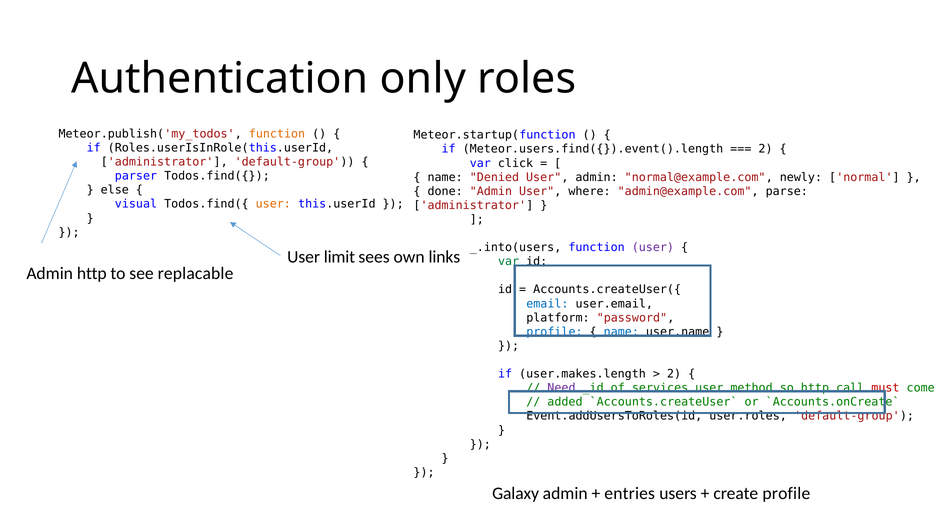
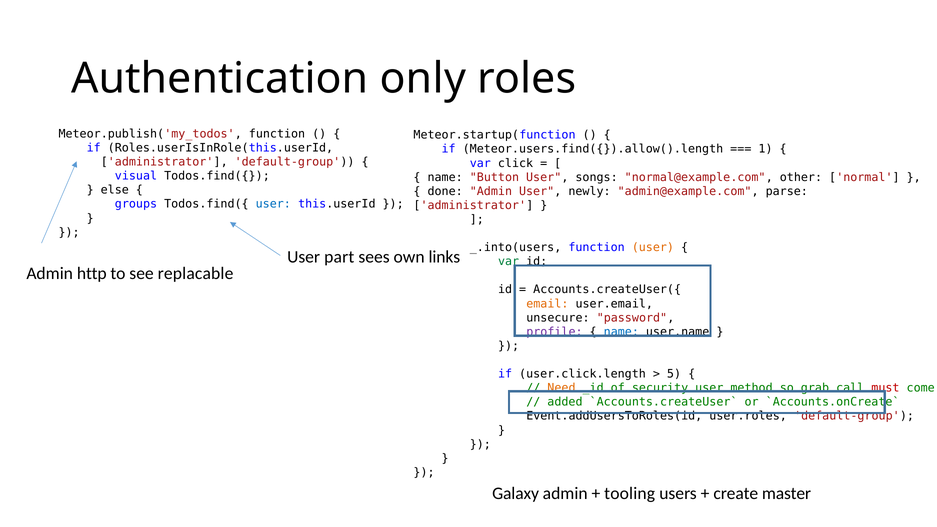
function at (277, 134) colour: orange -> black
Meteor.users.find({}).event().length: Meteor.users.find({}).event().length -> Meteor.users.find({}).allow().length
2 at (765, 149): 2 -> 1
parser: parser -> visual
Denied: Denied -> Button
User admin: admin -> songs
newly: newly -> other
where: where -> newly
visual: visual -> groups
user at (273, 204) colour: orange -> blue
user at (653, 247) colour: purple -> orange
limit: limit -> part
email colour: blue -> orange
platform: platform -> unsecure
profile at (554, 332) colour: blue -> purple
user.makes.length: user.makes.length -> user.click.length
2 at (674, 374): 2 -> 5
Need colour: purple -> orange
services: services -> security
so http: http -> grab
entries: entries -> tooling
create profile: profile -> master
